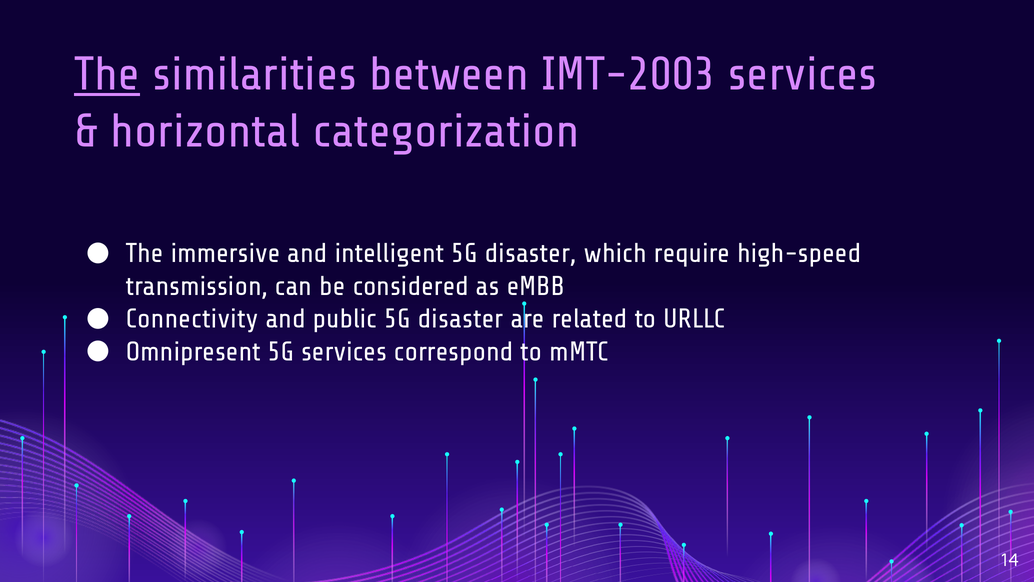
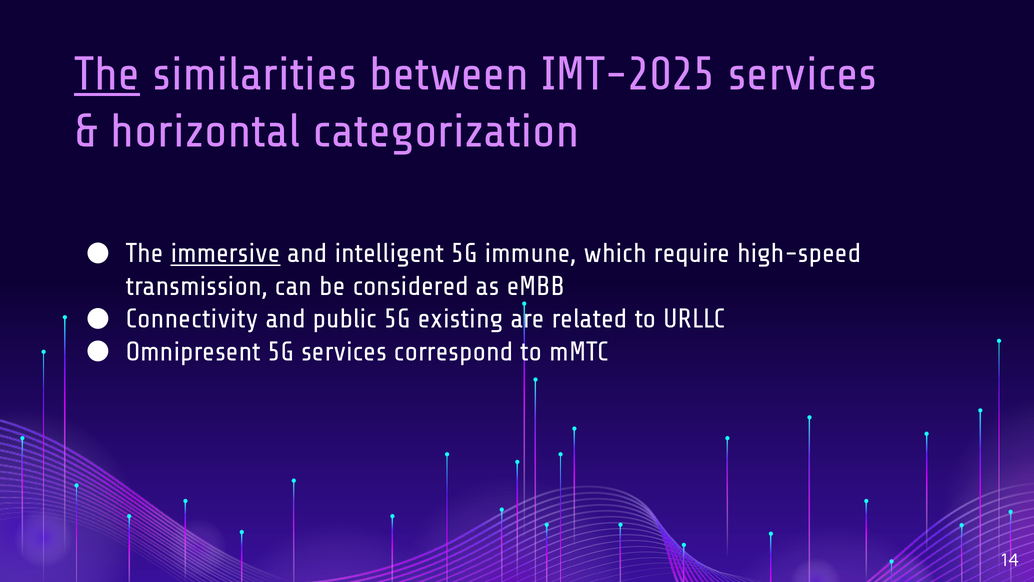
IMT-2003: IMT-2003 -> IMT-2025
immersive underline: none -> present
intelligent 5G disaster: disaster -> immune
public 5G disaster: disaster -> existing
